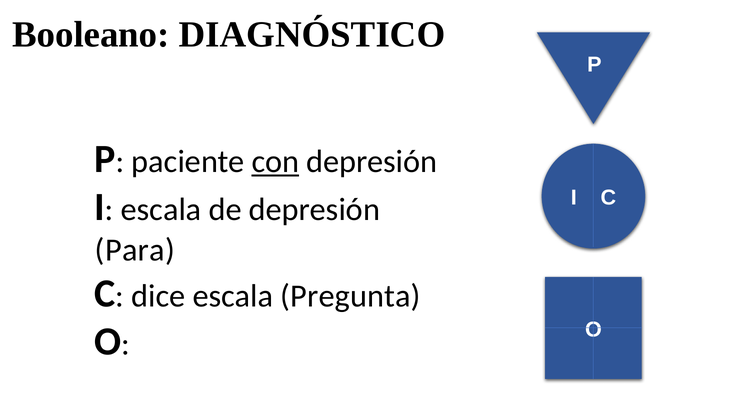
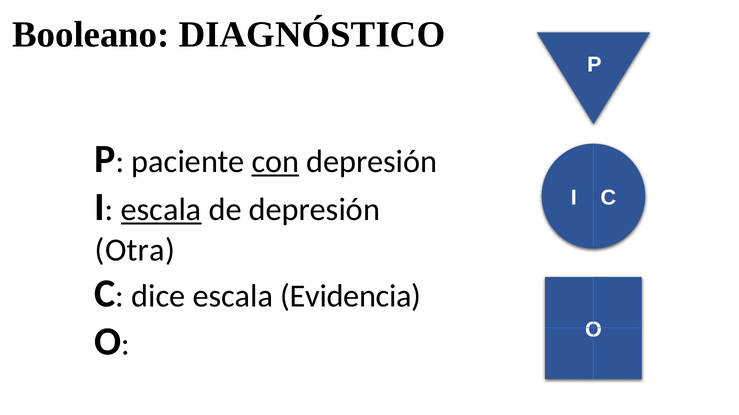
escala at (161, 210) underline: none -> present
Para: Para -> Otra
Pregunta: Pregunta -> Evidencia
